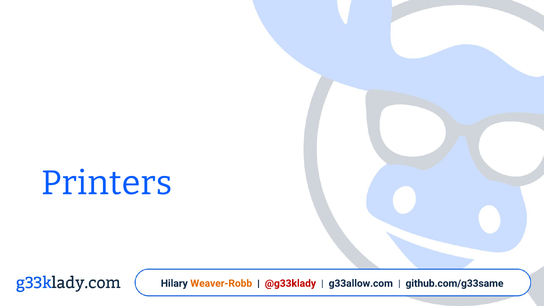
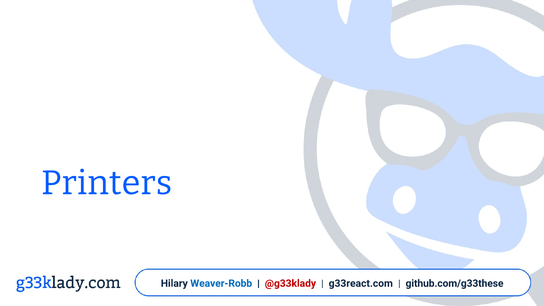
Weaver-Robb colour: orange -> blue
g33allow.com: g33allow.com -> g33react.com
github.com/g33same: github.com/g33same -> github.com/g33these
